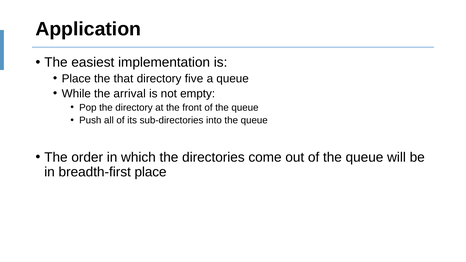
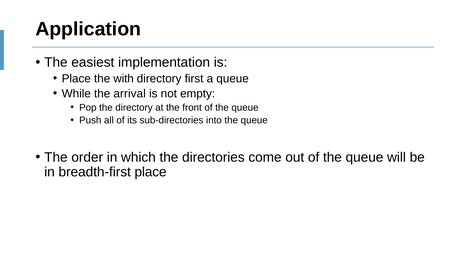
that: that -> with
five: five -> first
